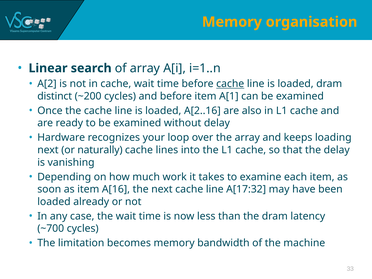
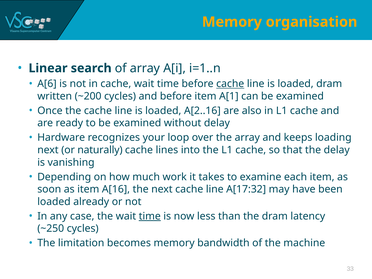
A[2: A[2 -> A[6
distinct: distinct -> written
time at (150, 216) underline: none -> present
~700: ~700 -> ~250
